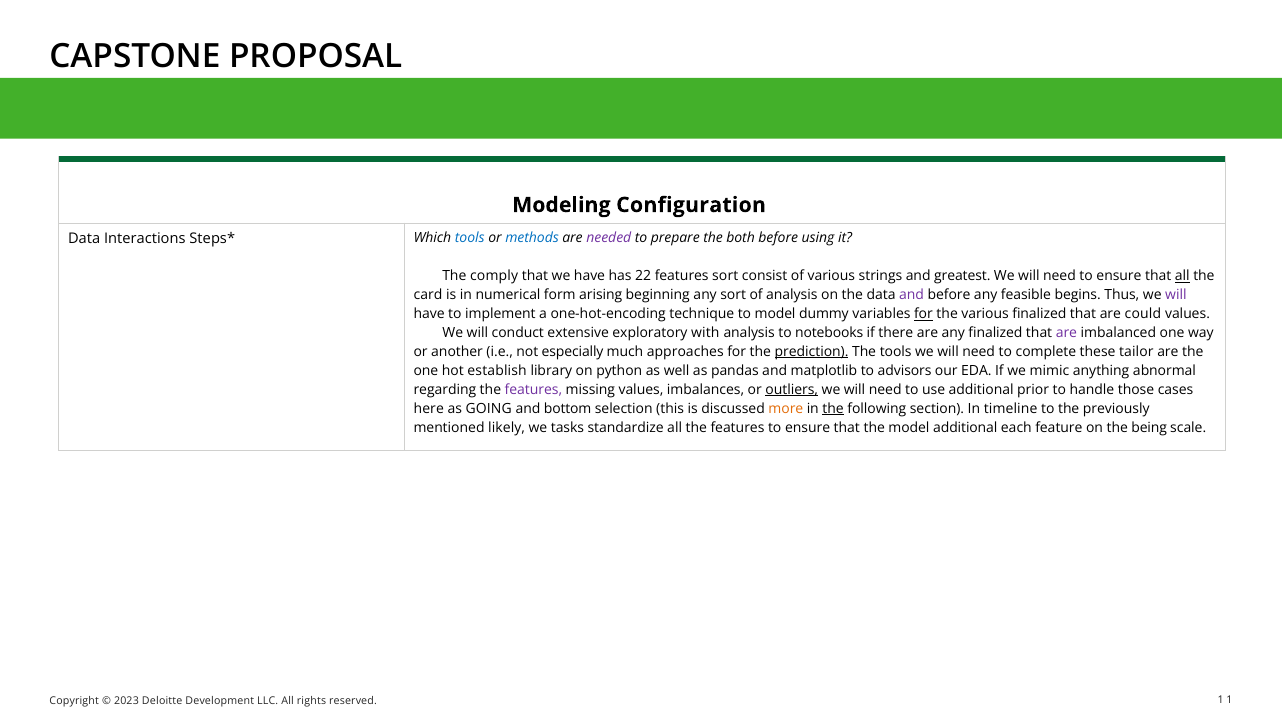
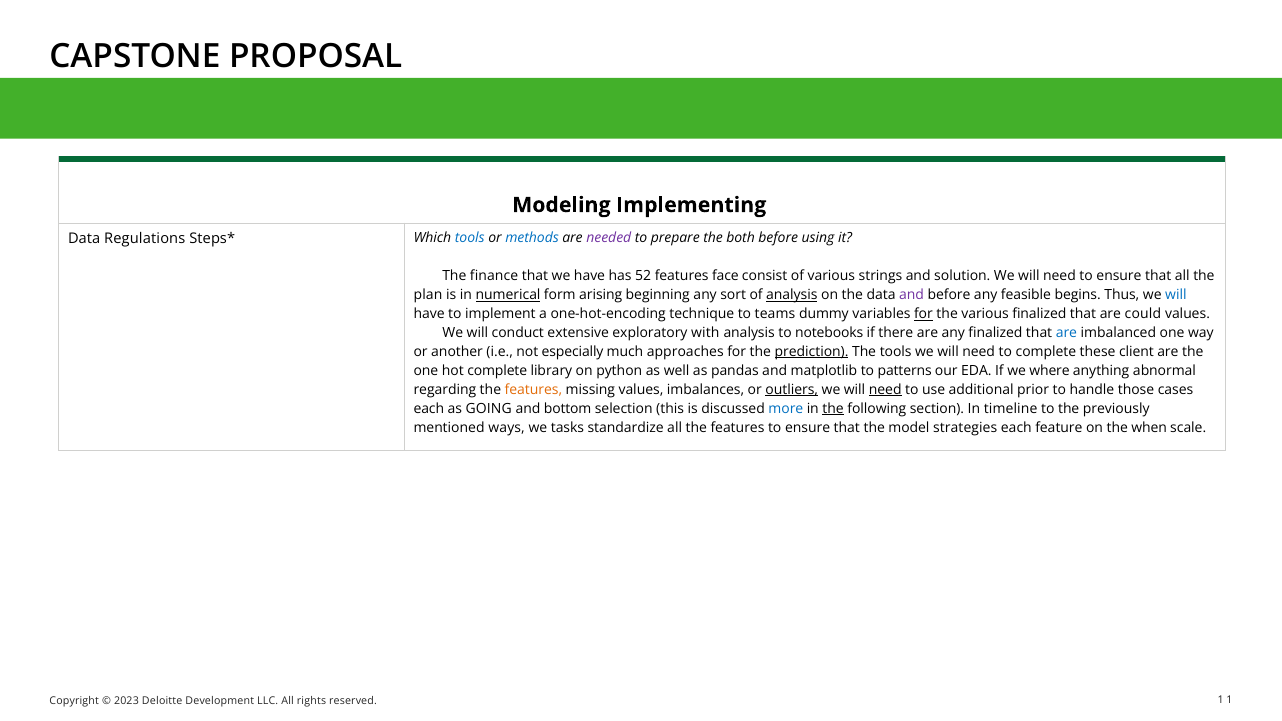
Configuration: Configuration -> Implementing
Interactions: Interactions -> Regulations
comply: comply -> finance
22: 22 -> 52
features sort: sort -> face
greatest: greatest -> solution
all at (1182, 276) underline: present -> none
card: card -> plan
numerical underline: none -> present
analysis at (792, 295) underline: none -> present
will at (1176, 295) colour: purple -> blue
to model: model -> teams
are at (1066, 333) colour: purple -> blue
tailor: tailor -> client
hot establish: establish -> complete
advisors: advisors -> patterns
mimic: mimic -> where
features at (533, 390) colour: purple -> orange
need at (885, 390) underline: none -> present
here at (429, 409): here -> each
more colour: orange -> blue
likely: likely -> ways
model additional: additional -> strategies
being: being -> when
